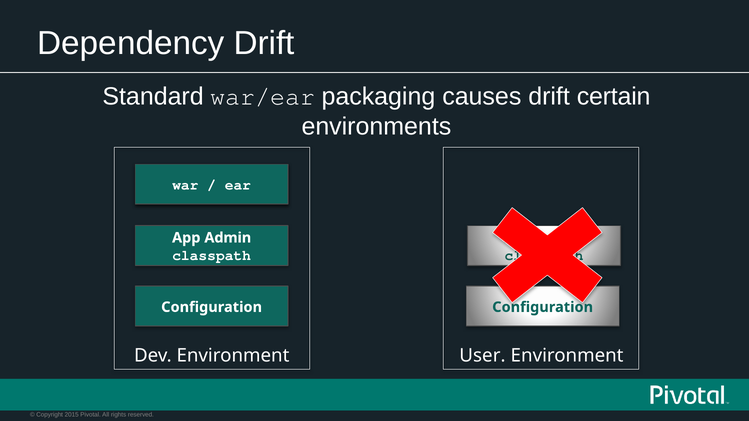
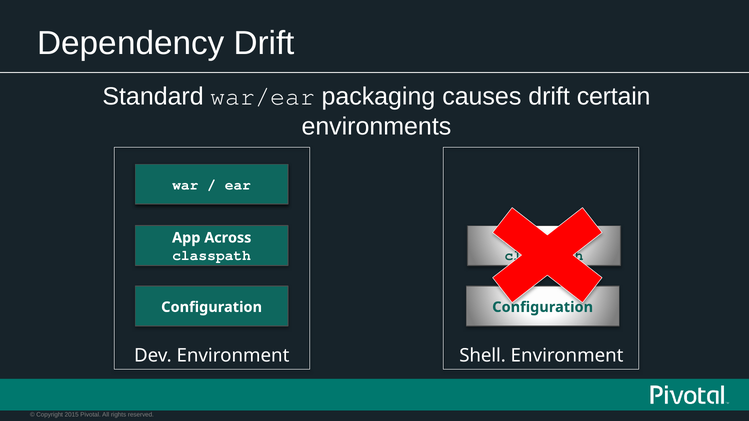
Admin: Admin -> Across
User: User -> Shell
